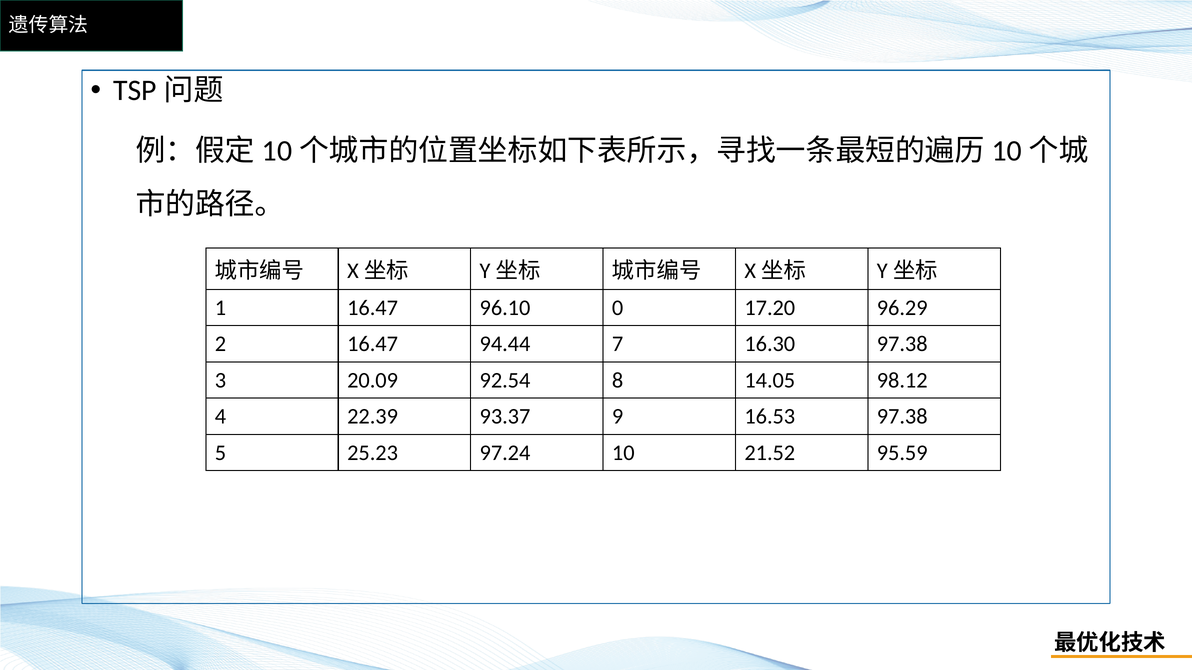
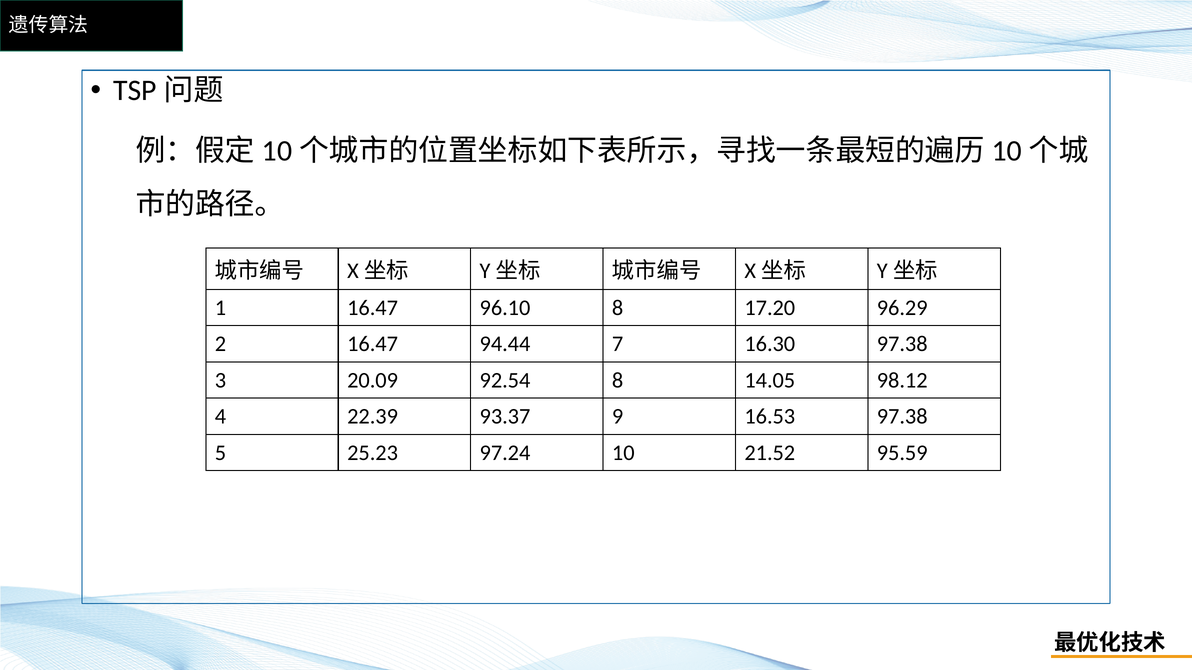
96.10 0: 0 -> 8
